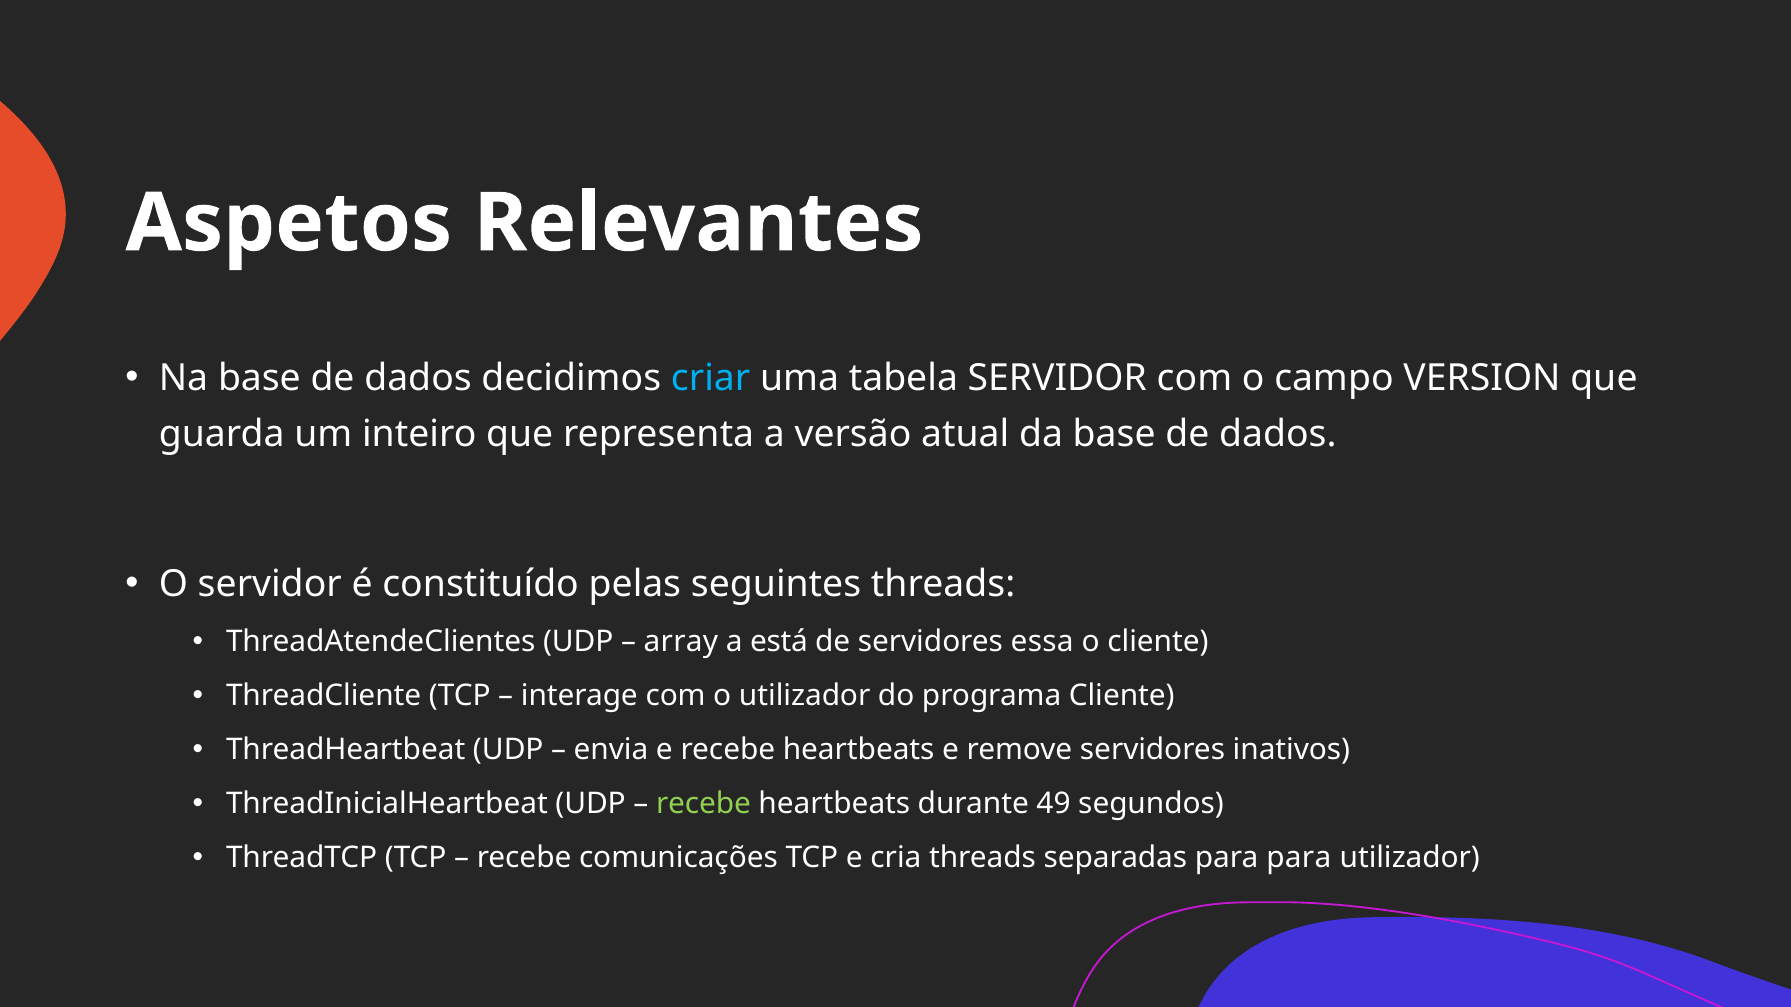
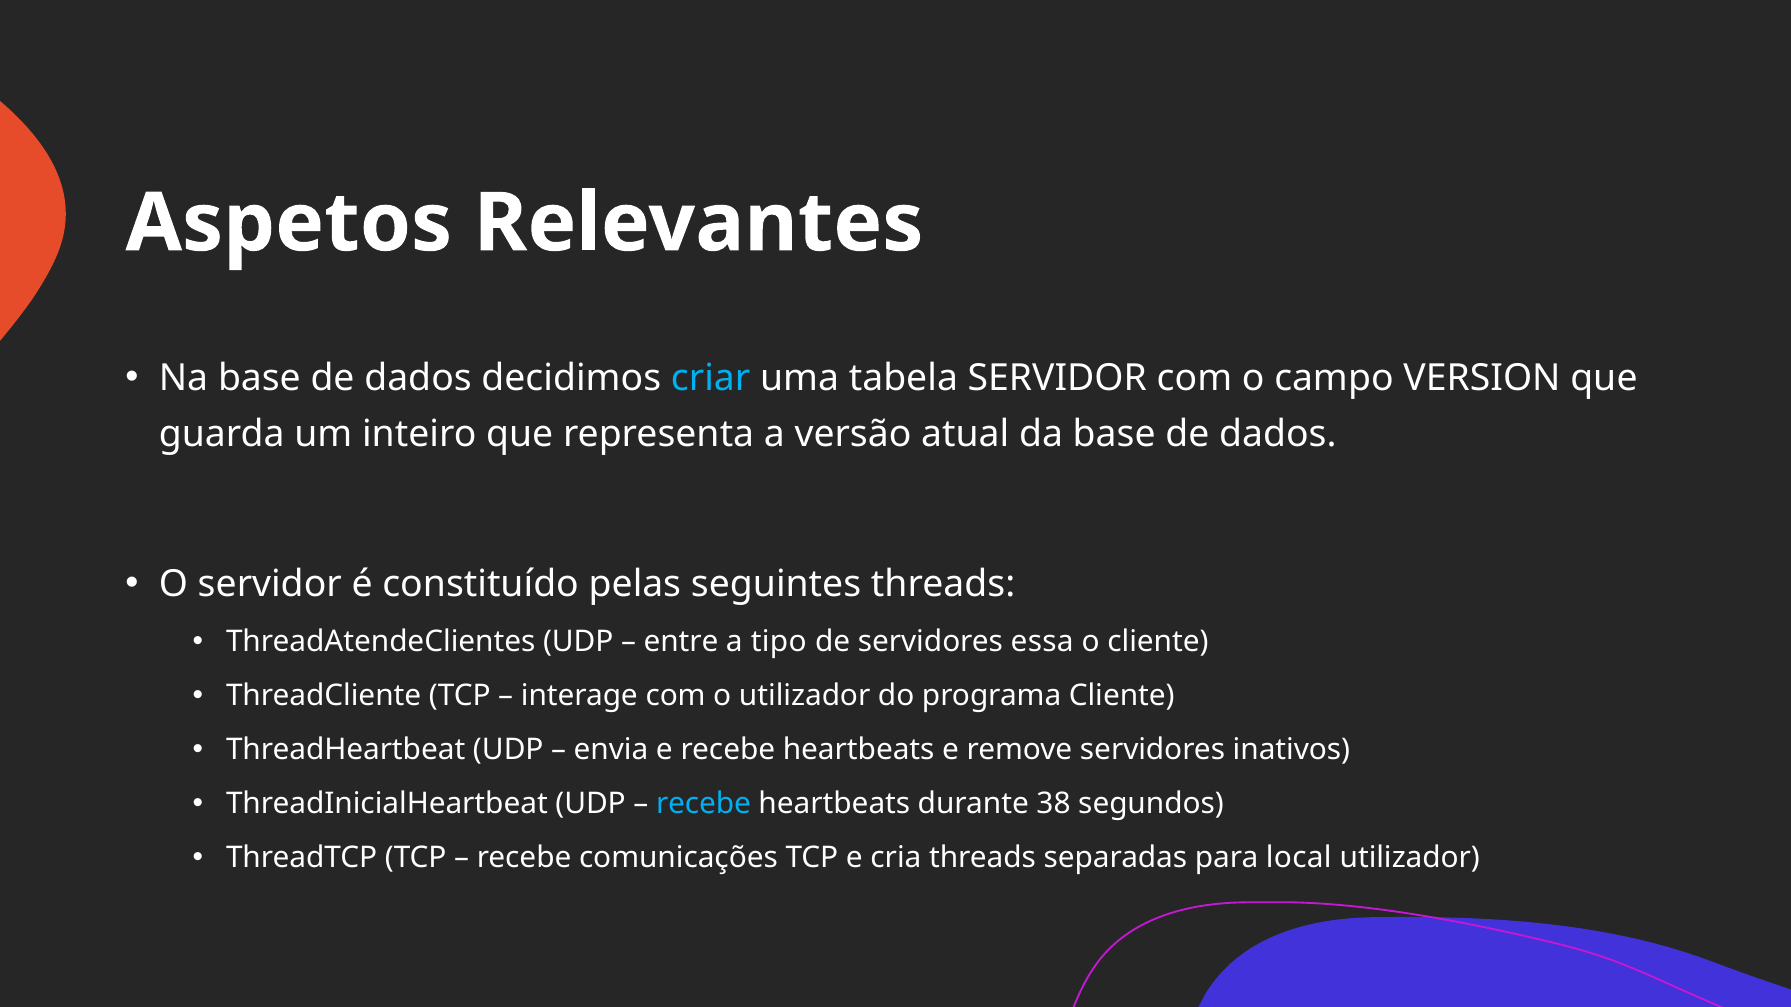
array: array -> entre
está: está -> tipo
recebe at (703, 804) colour: light green -> light blue
49: 49 -> 38
para para: para -> local
